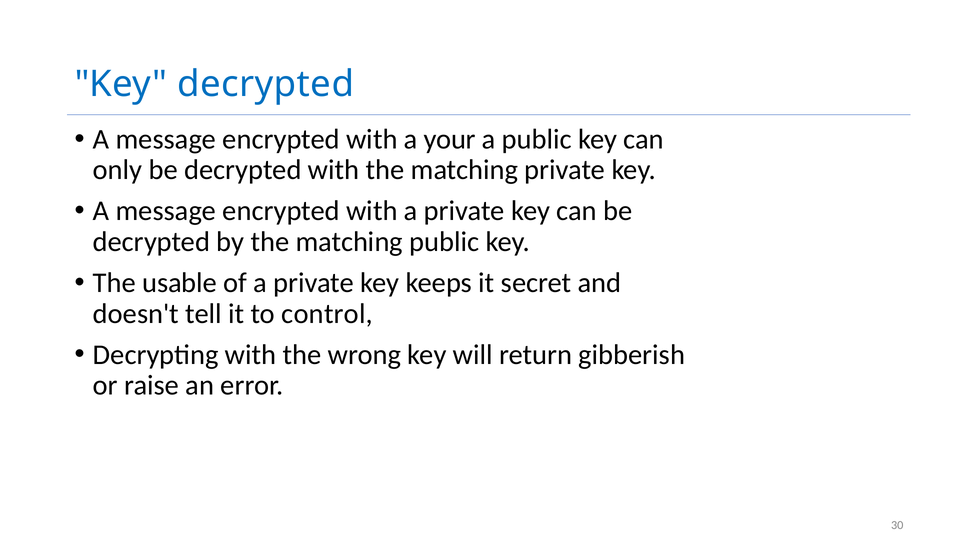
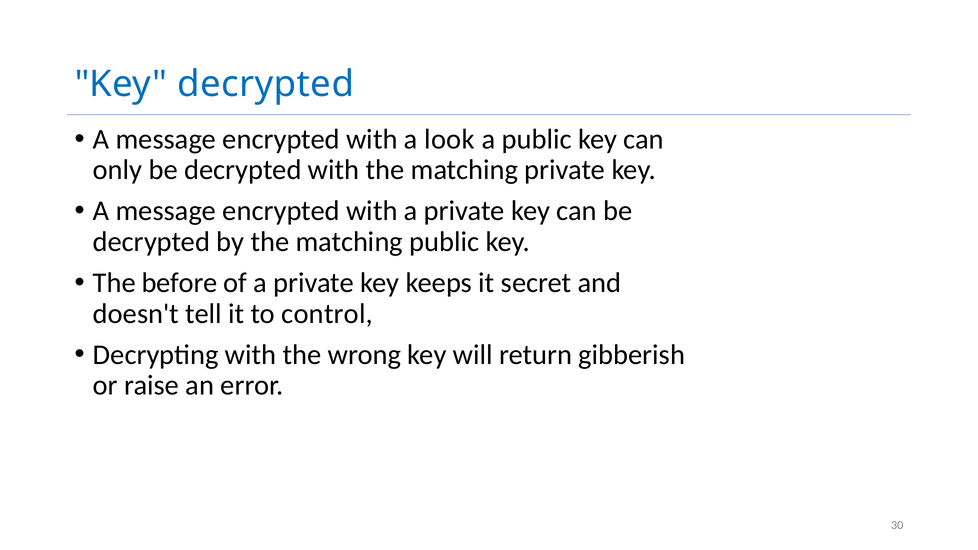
your: your -> look
usable: usable -> before
